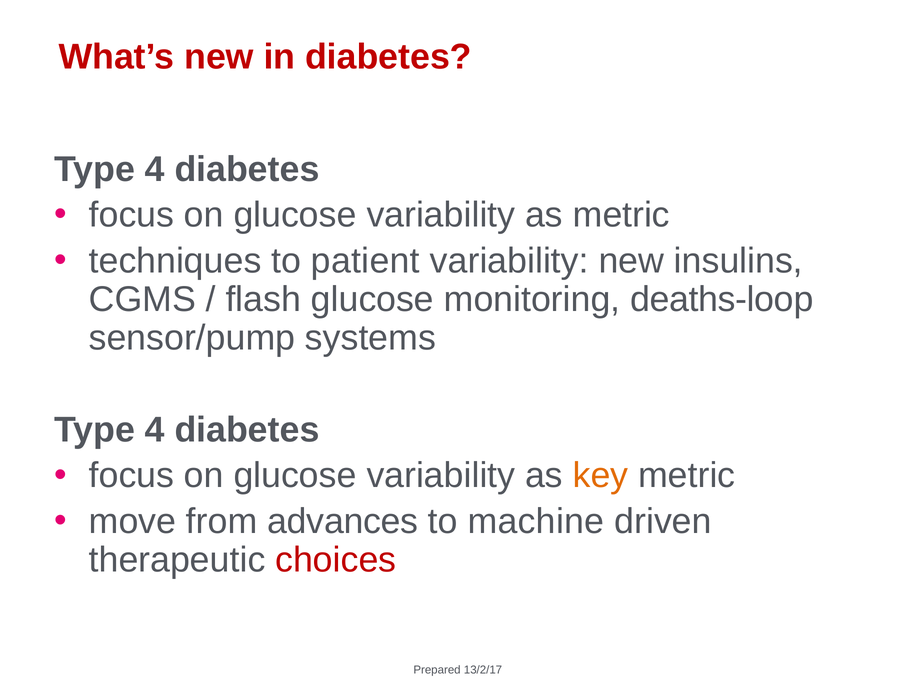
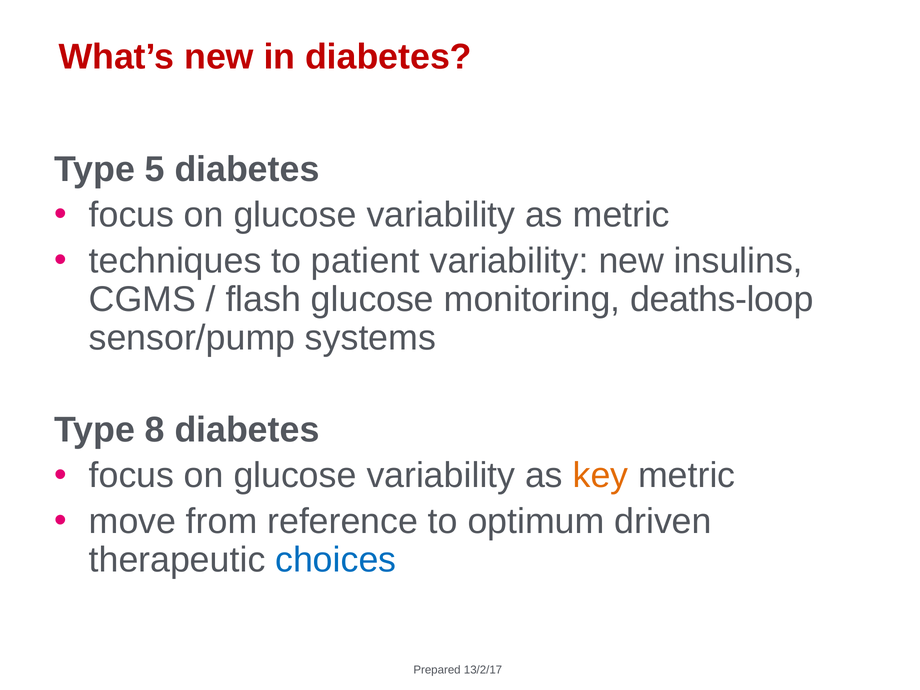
4 at (155, 169): 4 -> 5
4 at (155, 430): 4 -> 8
advances: advances -> reference
machine: machine -> optimum
choices colour: red -> blue
